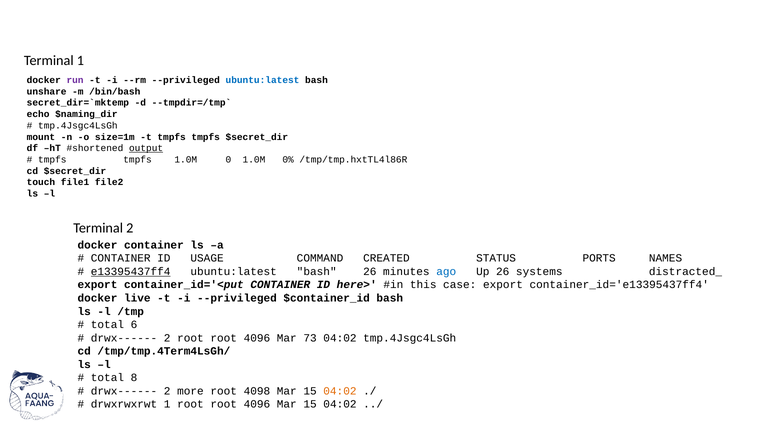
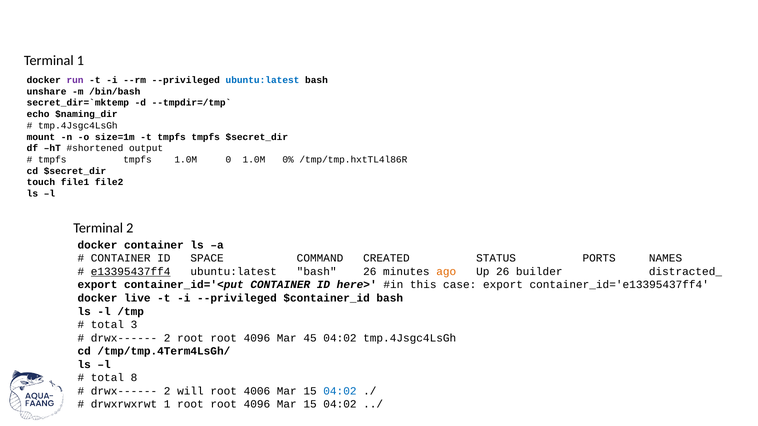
output underline: present -> none
USAGE: USAGE -> SPACE
ago colour: blue -> orange
systems: systems -> builder
6: 6 -> 3
73: 73 -> 45
more: more -> will
4098: 4098 -> 4006
04:02 at (340, 391) colour: orange -> blue
